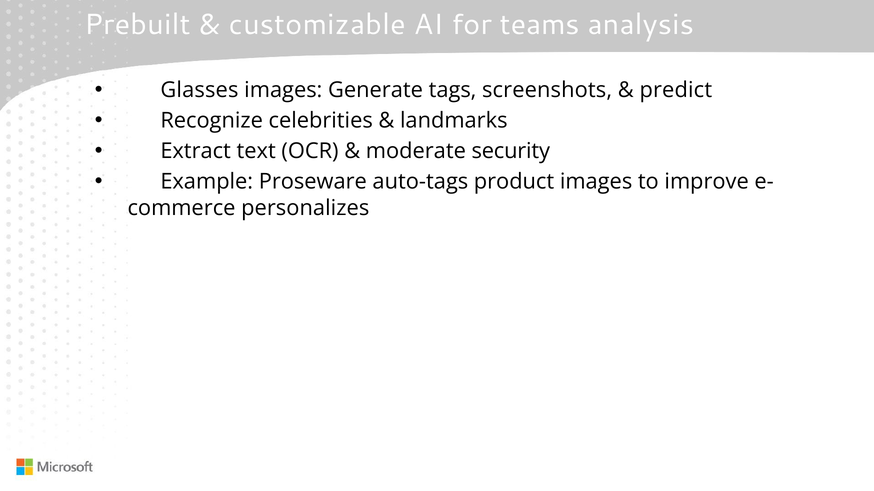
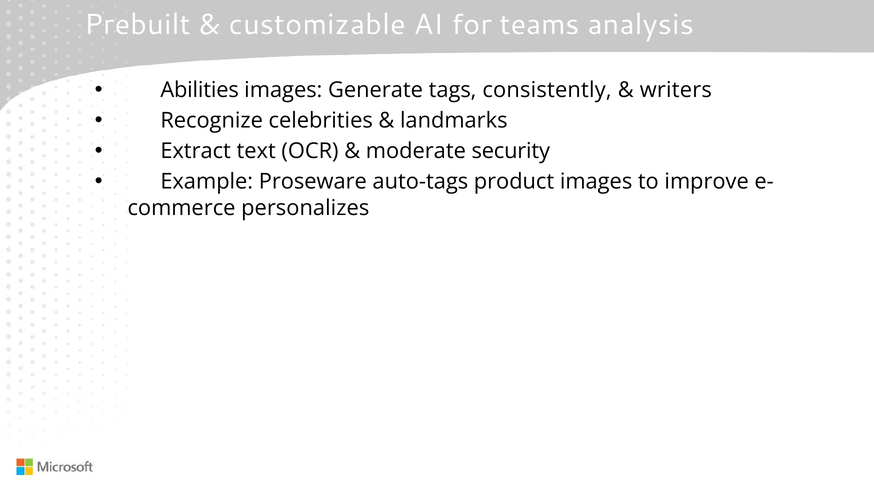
Glasses: Glasses -> Abilities
screenshots: screenshots -> consistently
predict: predict -> writers
